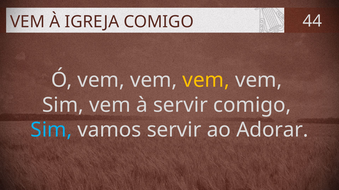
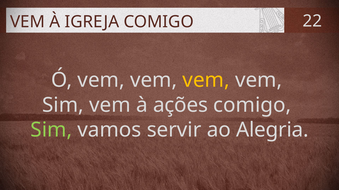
44: 44 -> 22
à servir: servir -> ações
Sim at (51, 130) colour: light blue -> light green
Adorar: Adorar -> Alegria
